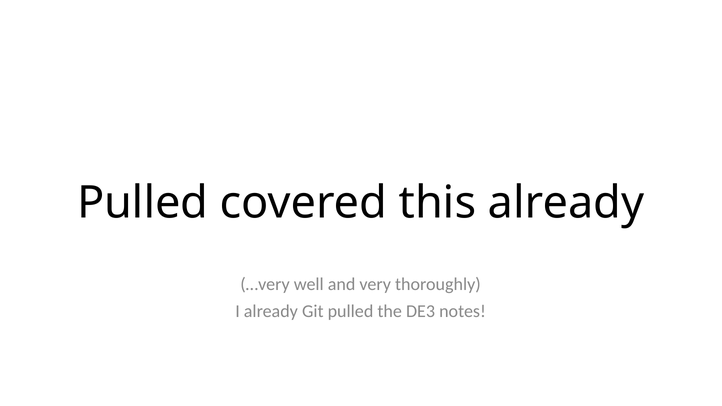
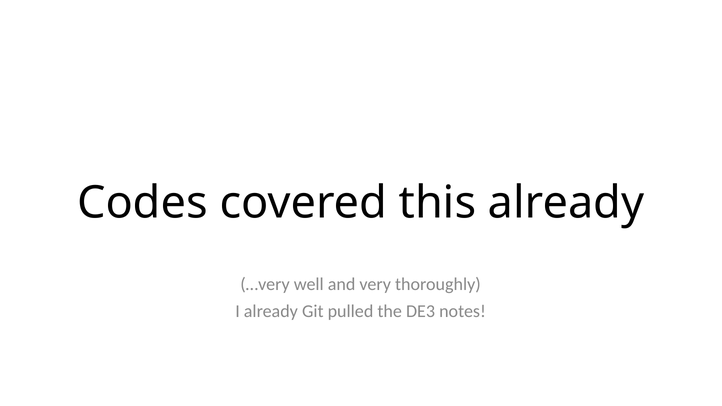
Pulled at (143, 203): Pulled -> Codes
